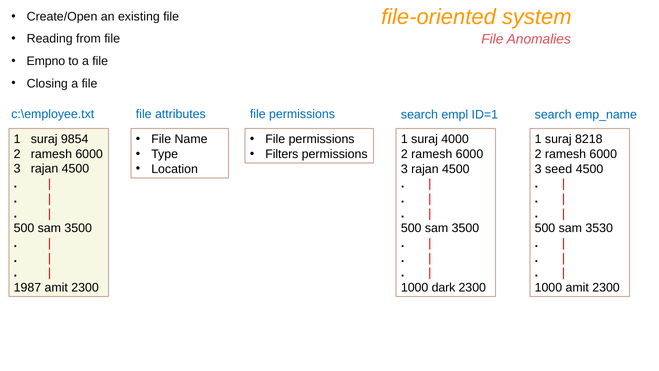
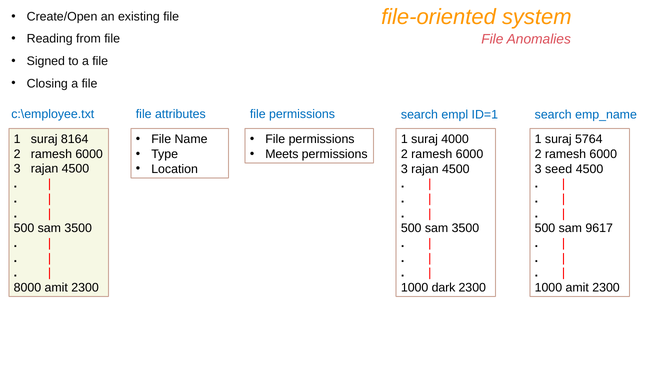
Empno: Empno -> Signed
9854: 9854 -> 8164
8218: 8218 -> 5764
Filters: Filters -> Meets
3530: 3530 -> 9617
1987: 1987 -> 8000
